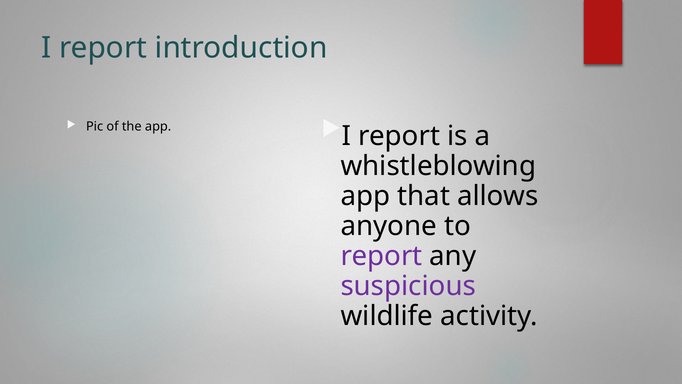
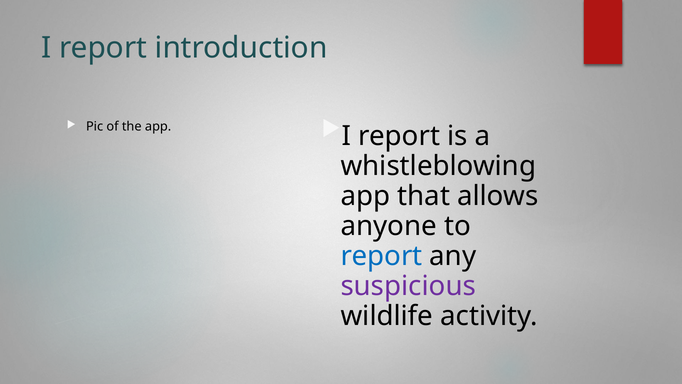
report at (381, 256) colour: purple -> blue
